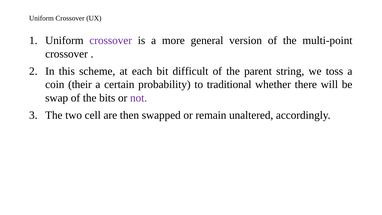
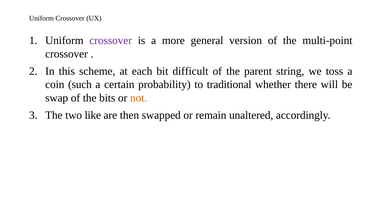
their: their -> such
not colour: purple -> orange
cell: cell -> like
